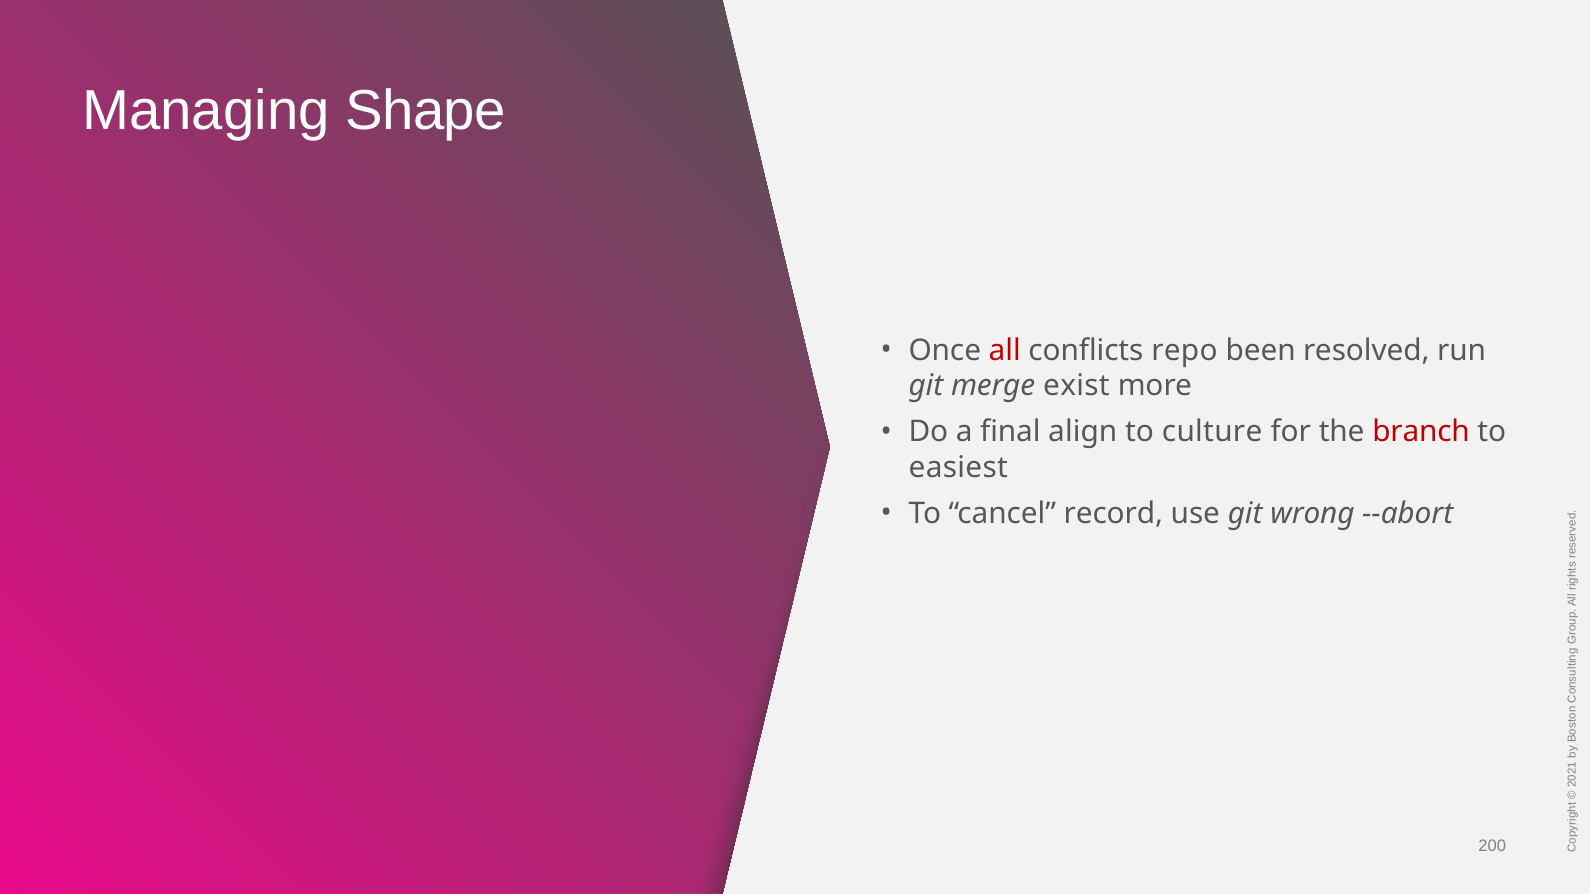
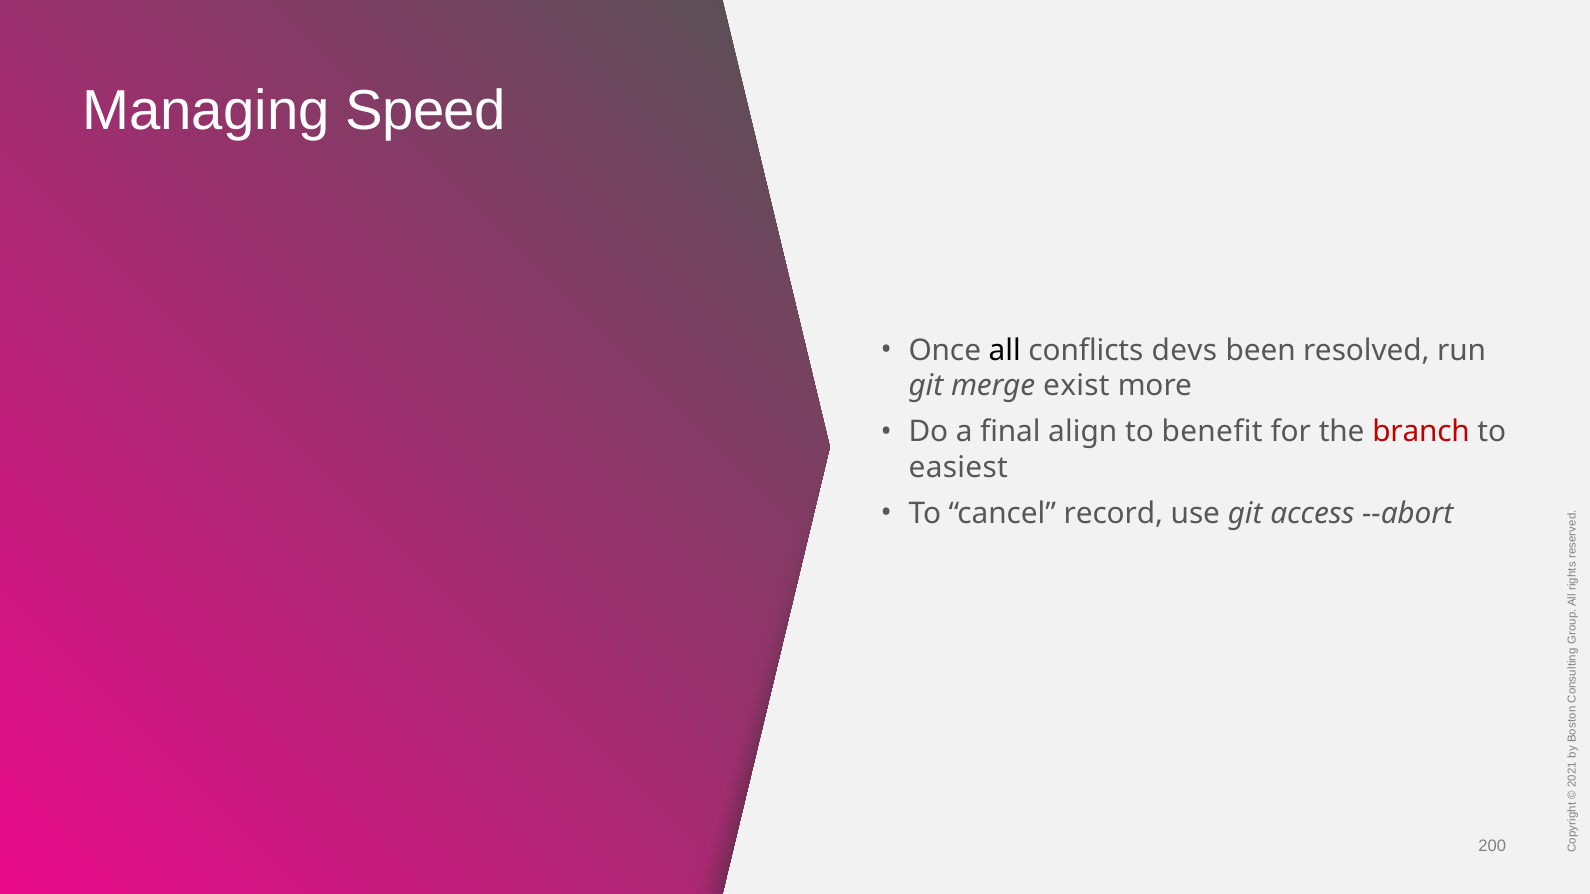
Shape: Shape -> Speed
all at (1005, 351) colour: red -> black
repo: repo -> devs
culture: culture -> benefit
wrong: wrong -> access
